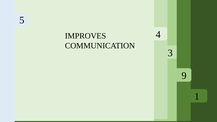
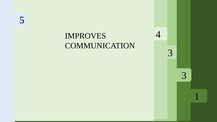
9 at (184, 76): 9 -> 3
